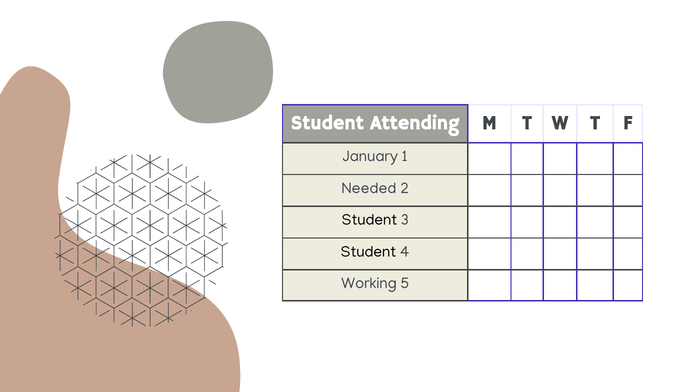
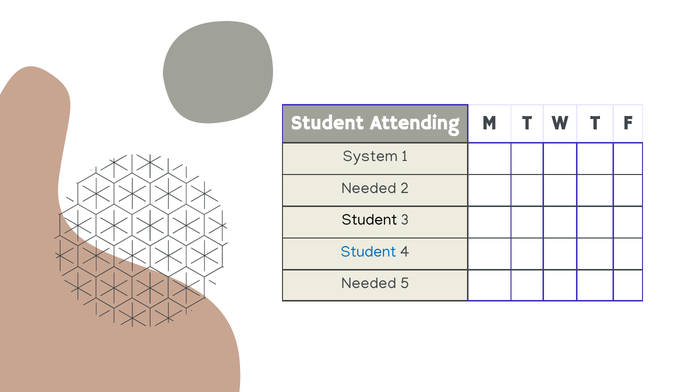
January: January -> System
Student at (368, 252) colour: black -> blue
Working at (369, 283): Working -> Needed
